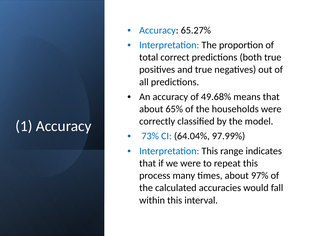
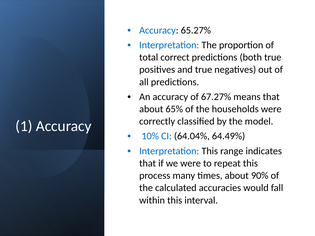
49.68%: 49.68% -> 67.27%
73%: 73% -> 10%
97.99%: 97.99% -> 64.49%
97%: 97% -> 90%
